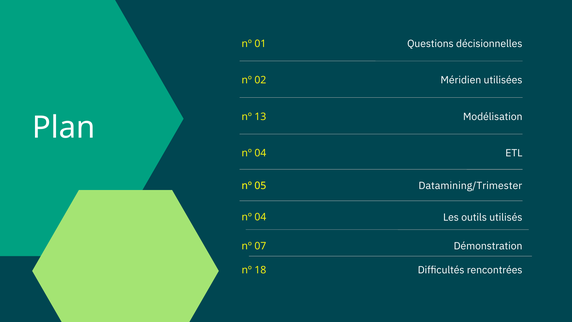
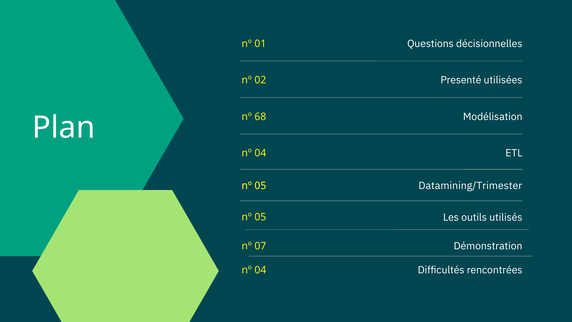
Méridien: Méridien -> Presenté
13: 13 -> 68
04 at (260, 217): 04 -> 05
18 at (260, 270): 18 -> 04
